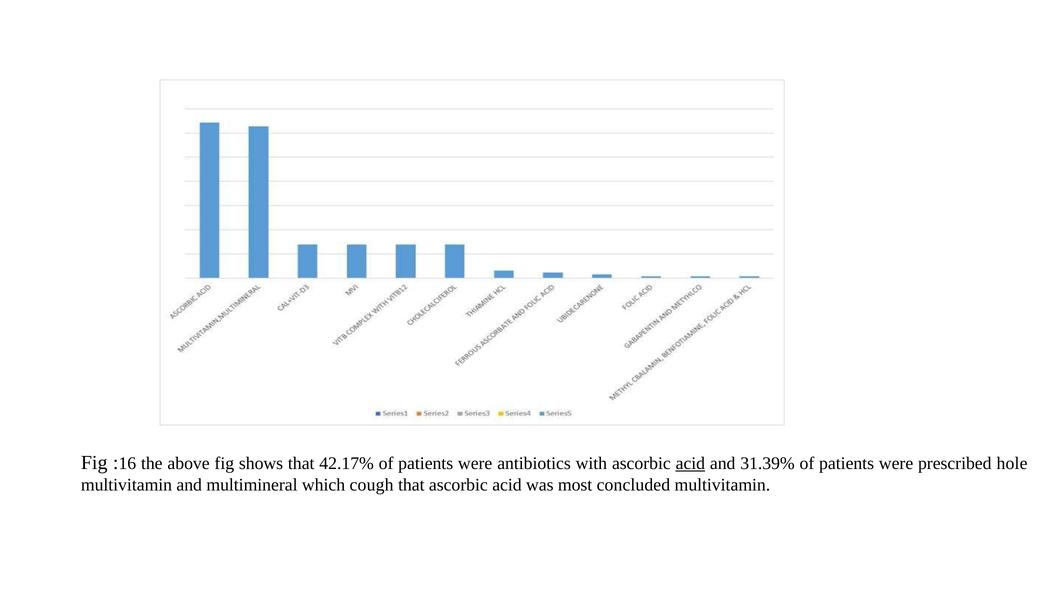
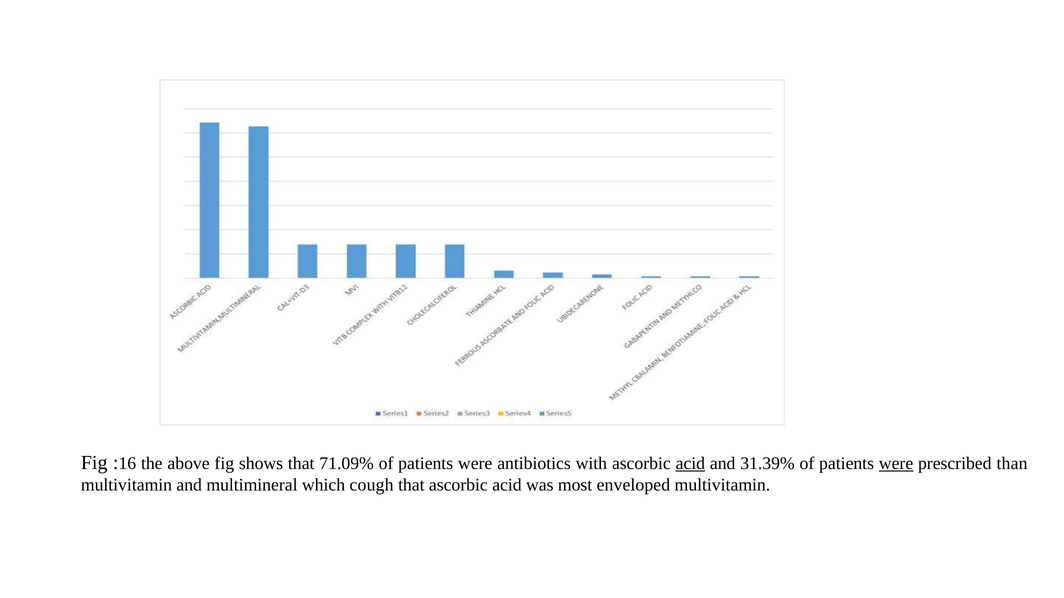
42.17%: 42.17% -> 71.09%
were at (896, 464) underline: none -> present
hole: hole -> than
concluded: concluded -> enveloped
